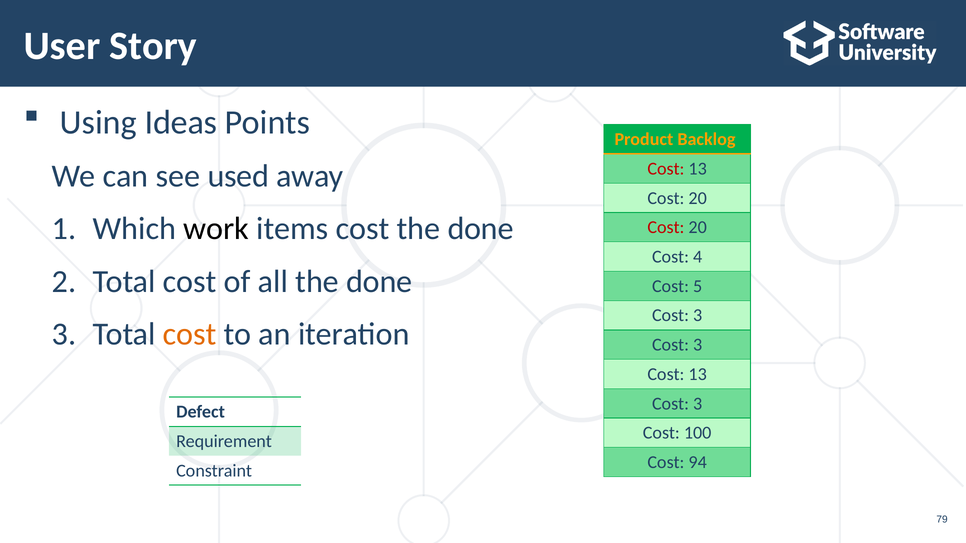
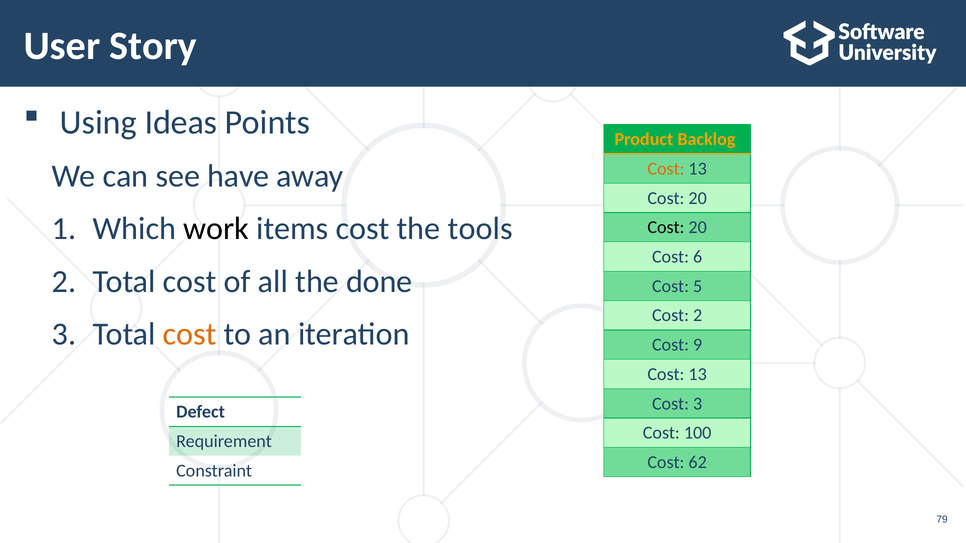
Cost at (666, 169) colour: red -> orange
used: used -> have
cost the done: done -> tools
Cost at (666, 228) colour: red -> black
4: 4 -> 6
3 at (698, 316): 3 -> 2
3 at (698, 345): 3 -> 9
94: 94 -> 62
